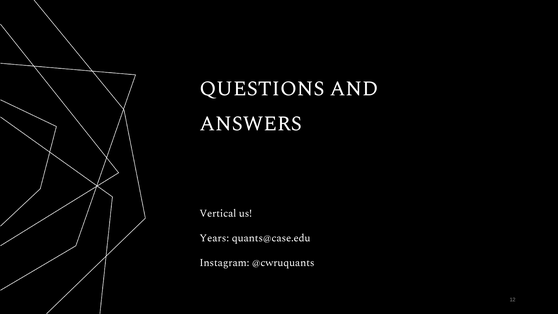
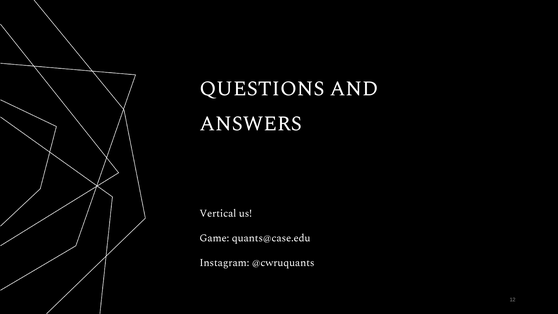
Years: Years -> Game
